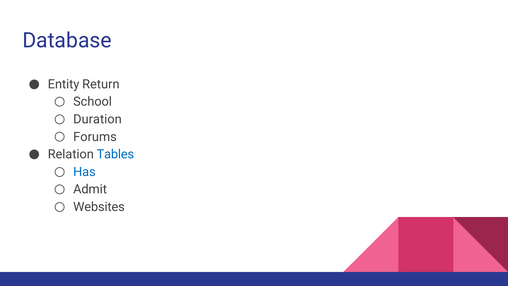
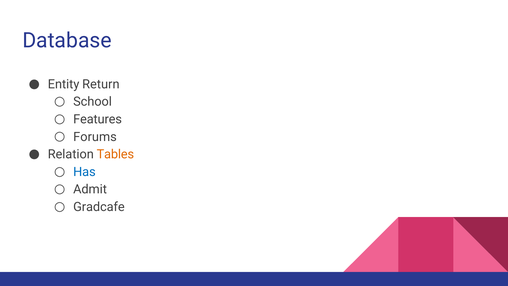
Duration: Duration -> Features
Tables colour: blue -> orange
Websites: Websites -> Gradcafe
